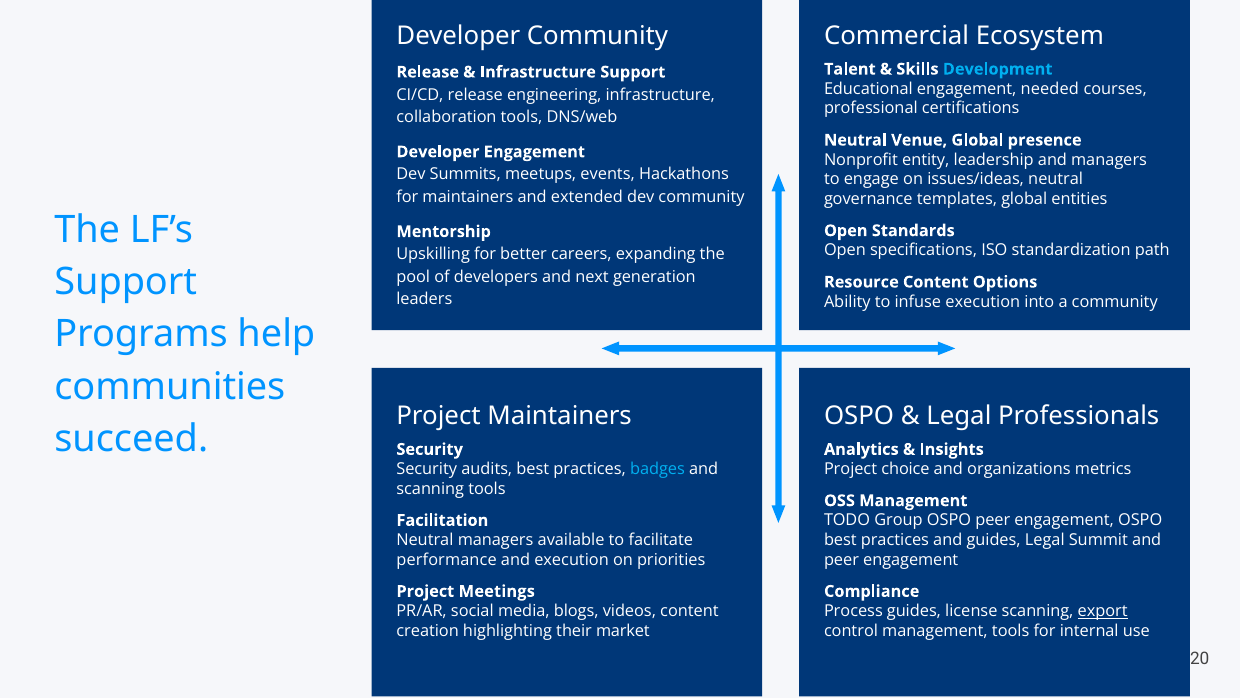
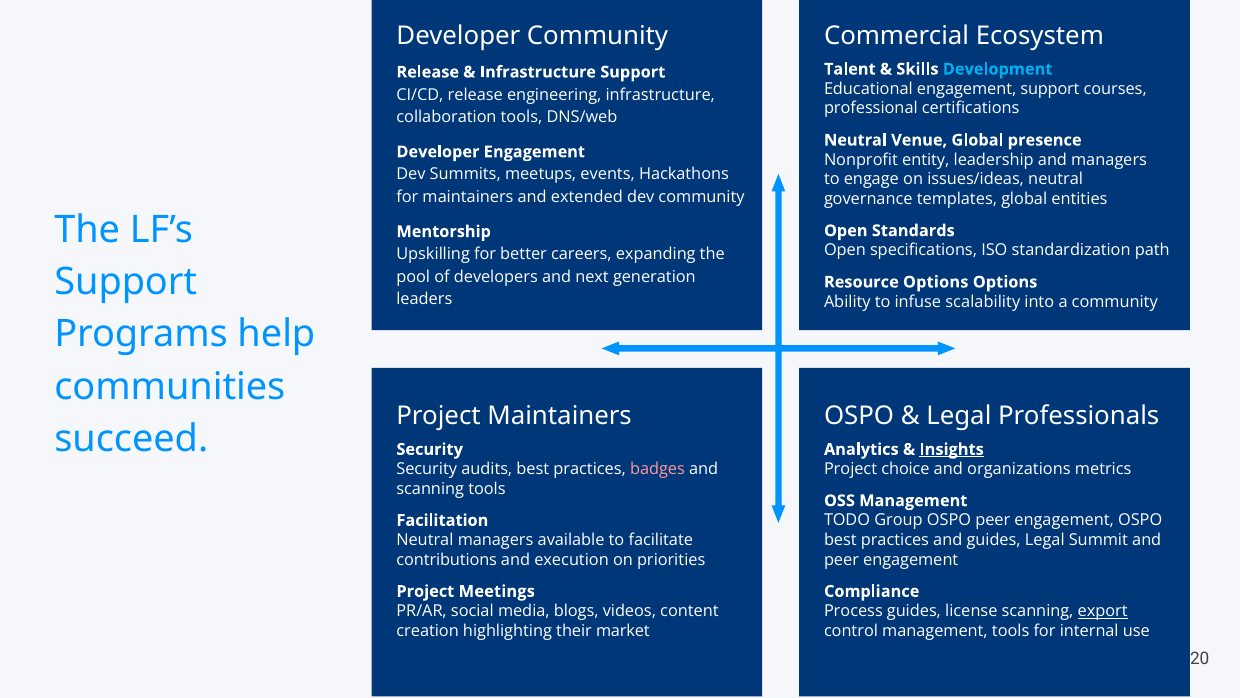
engagement needed: needed -> support
Resource Content: Content -> Options
infuse execution: execution -> scalability
Insights underline: none -> present
badges colour: light blue -> pink
performance: performance -> contributions
